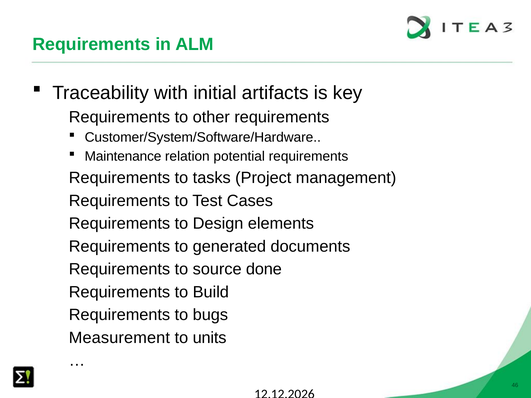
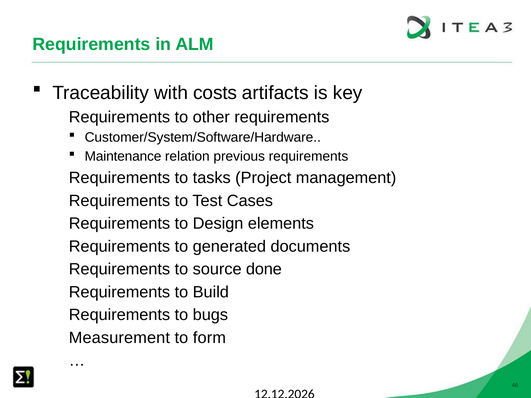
initial: initial -> costs
potential: potential -> previous
units: units -> form
